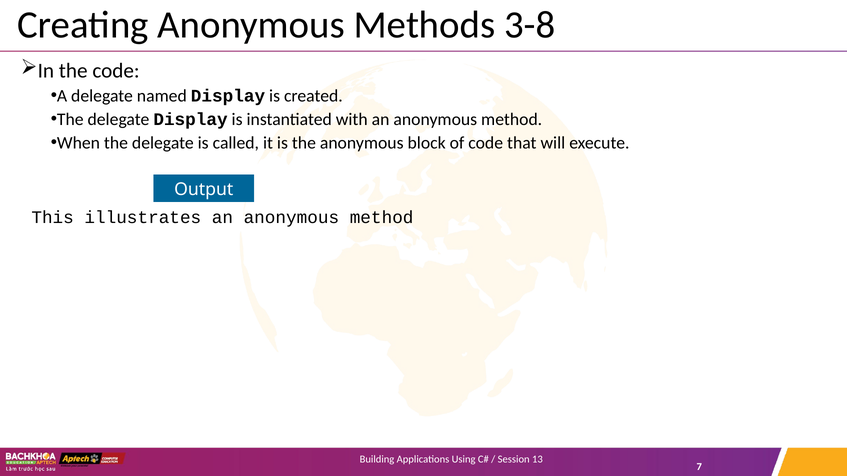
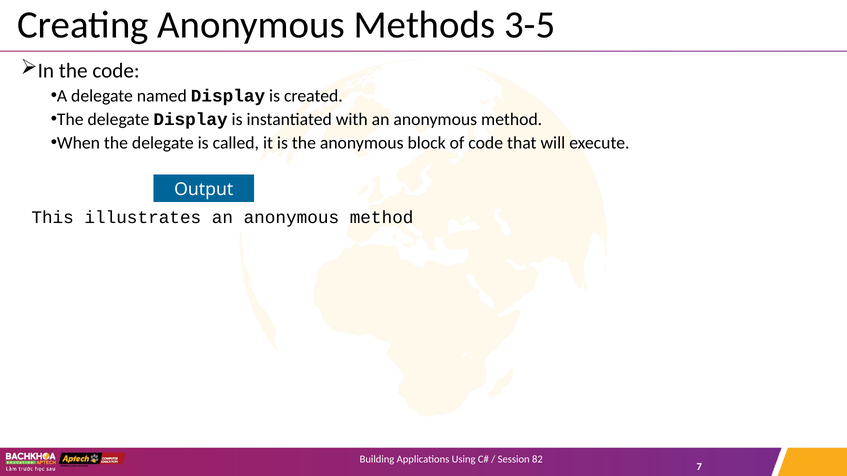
3-8: 3-8 -> 3-5
13: 13 -> 82
